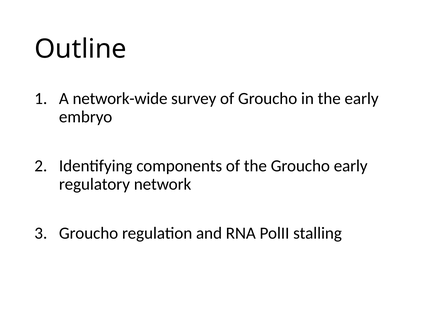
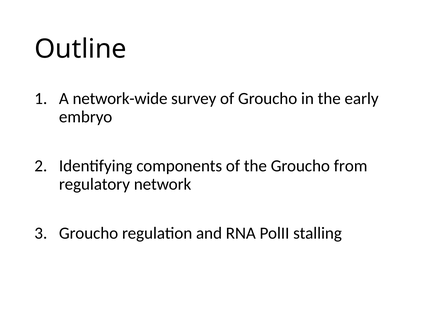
Groucho early: early -> from
